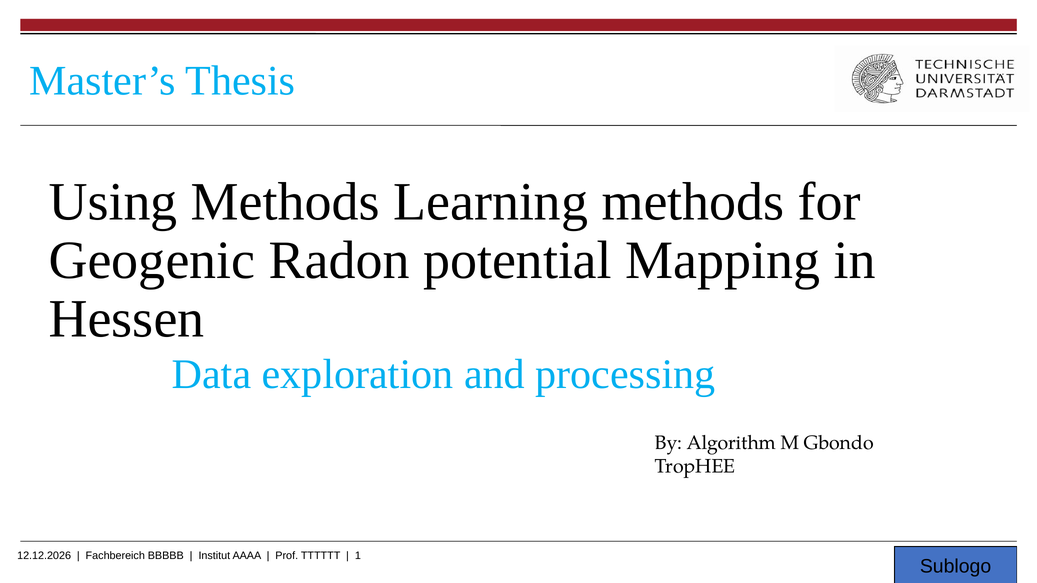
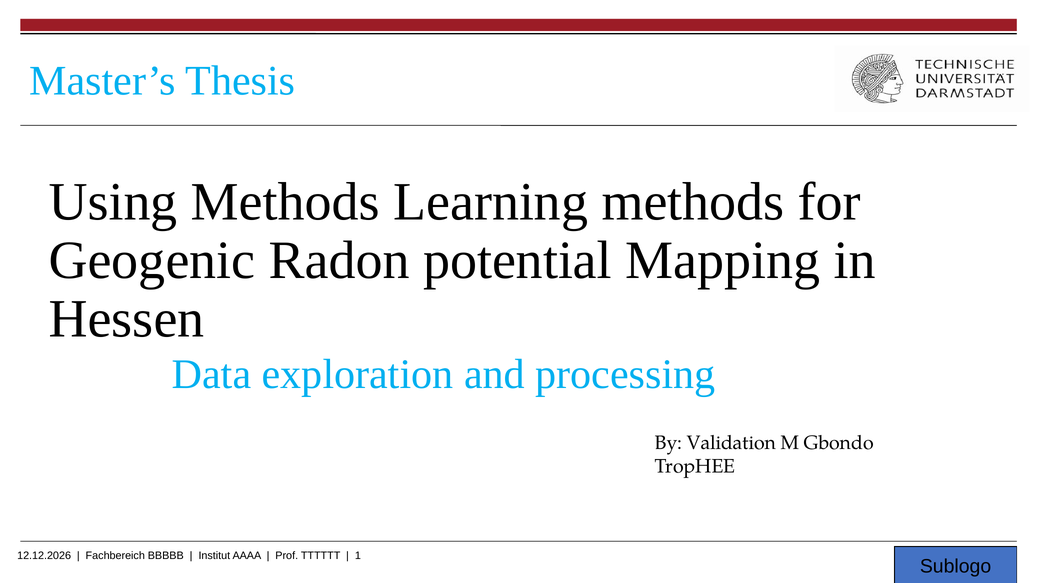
Algorithm: Algorithm -> Validation
